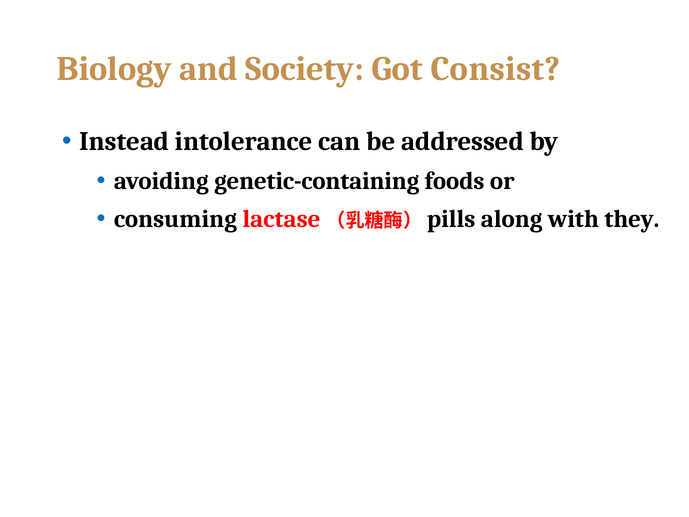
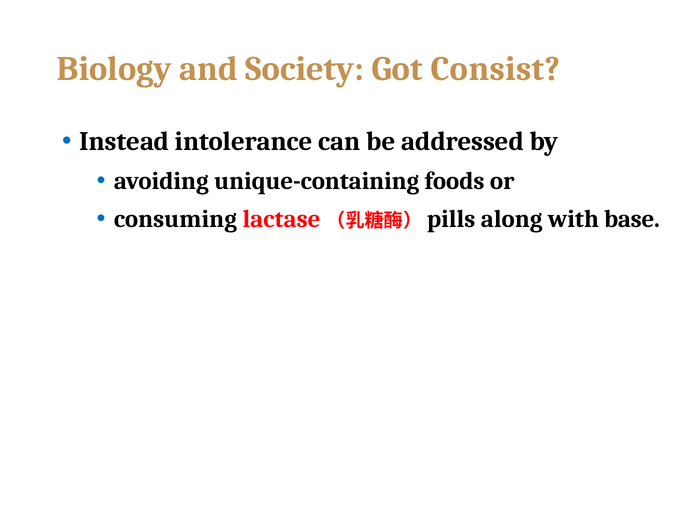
genetic-containing: genetic-containing -> unique-containing
they: they -> base
